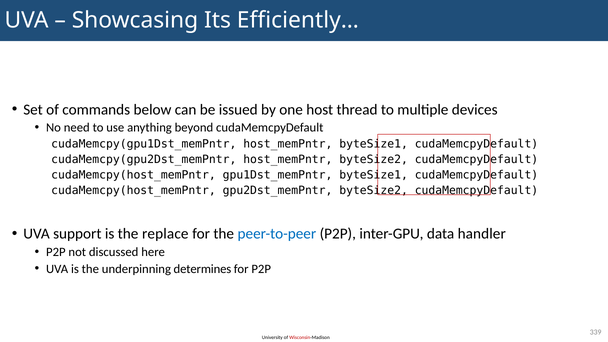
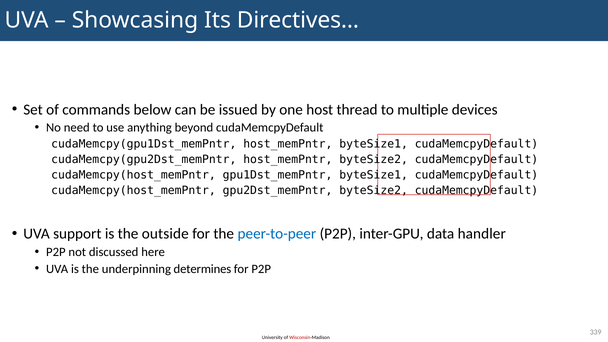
Efficiently…: Efficiently… -> Directives…
replace: replace -> outside
